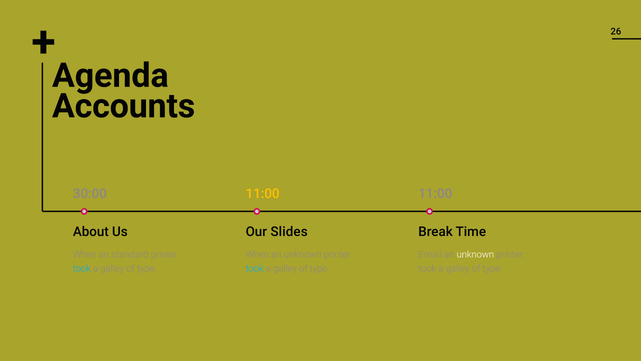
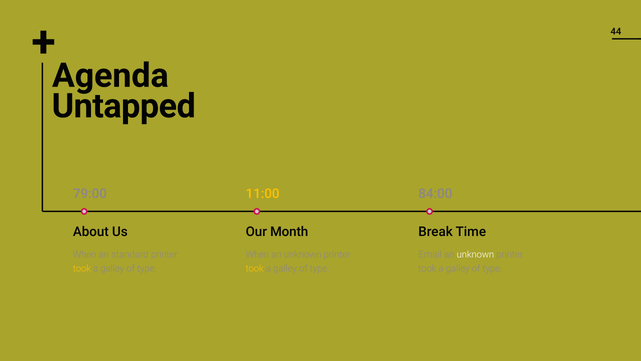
26: 26 -> 44
Accounts: Accounts -> Untapped
30:00: 30:00 -> 79:00
11:00 at (435, 194): 11:00 -> 84:00
Slides: Slides -> Month
took at (82, 268) colour: light blue -> yellow
took at (255, 268) colour: light blue -> yellow
